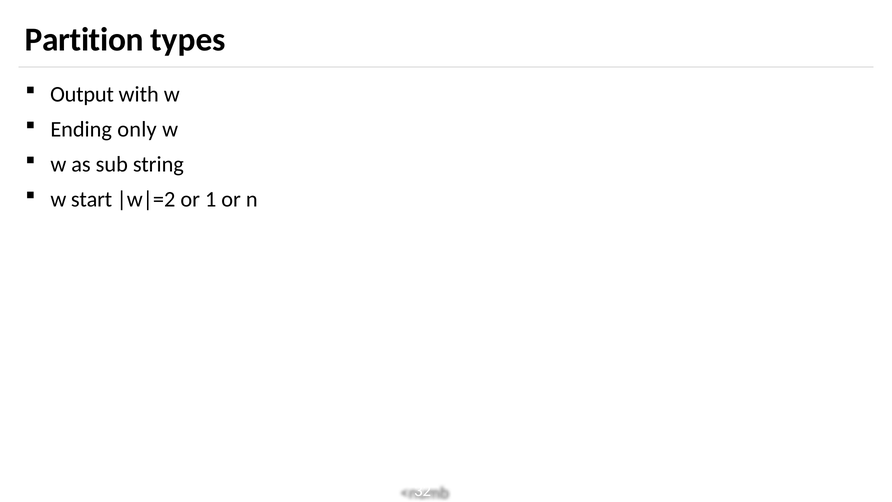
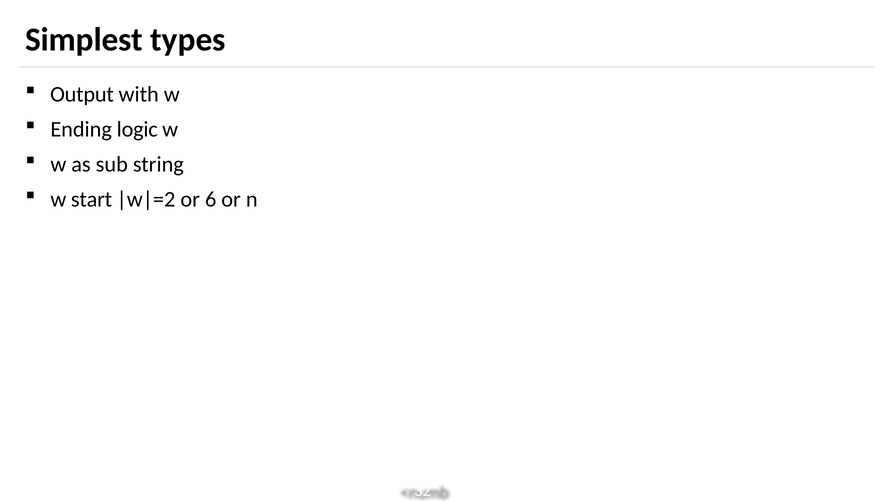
Partition: Partition -> Simplest
only: only -> logic
1: 1 -> 6
